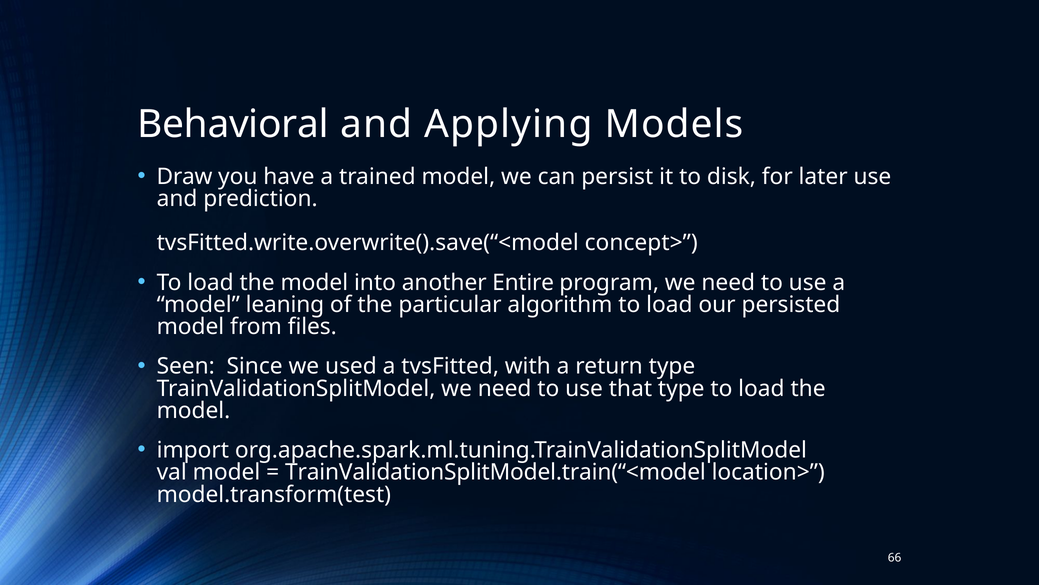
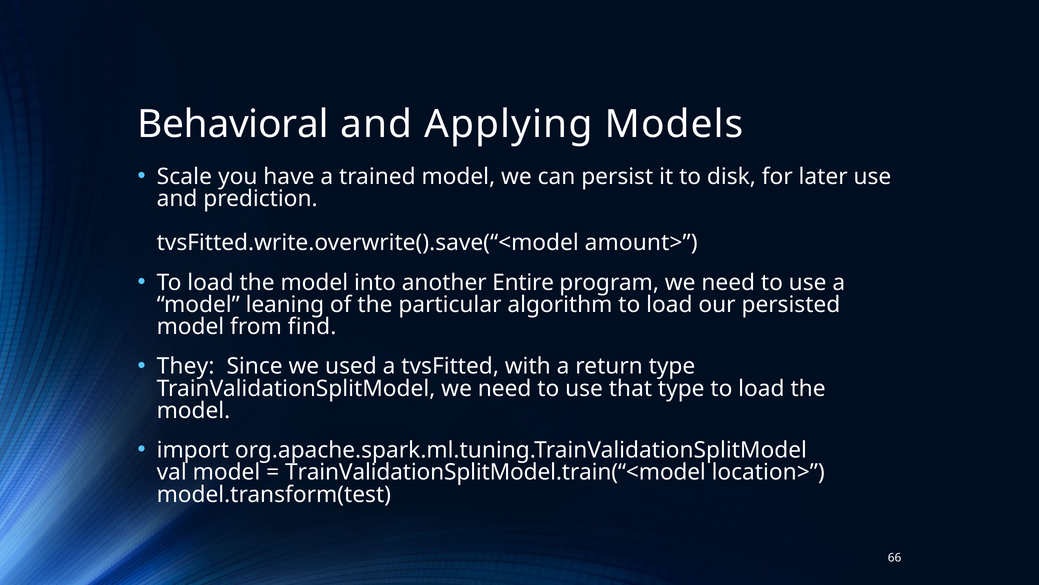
Draw: Draw -> Scale
concept>: concept> -> amount>
files: files -> find
Seen: Seen -> They
